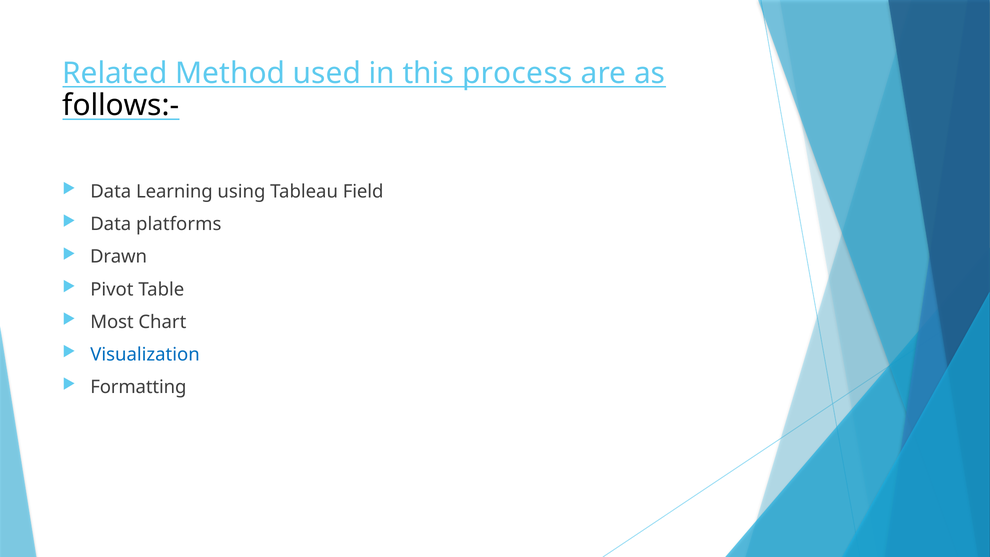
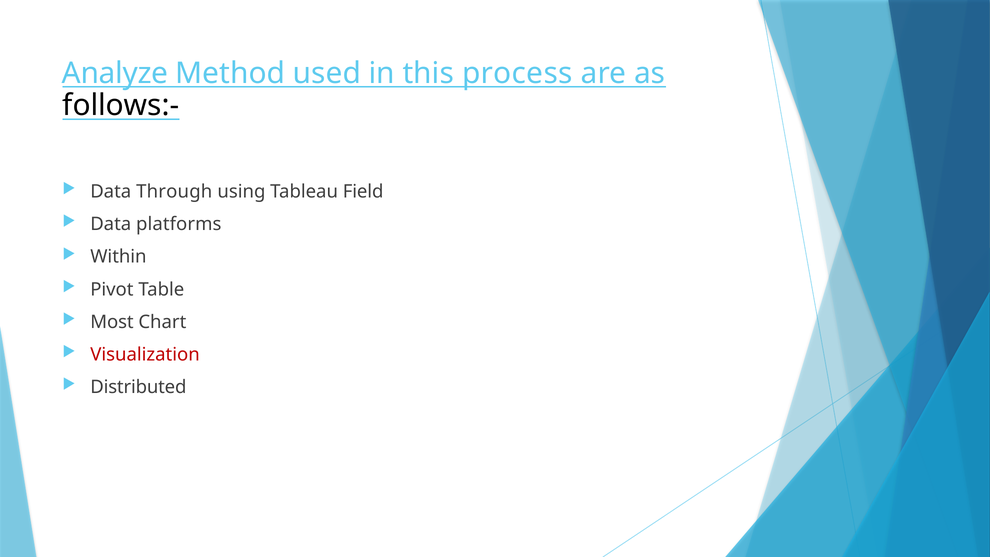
Related: Related -> Analyze
Learning: Learning -> Through
Drawn: Drawn -> Within
Visualization colour: blue -> red
Formatting: Formatting -> Distributed
